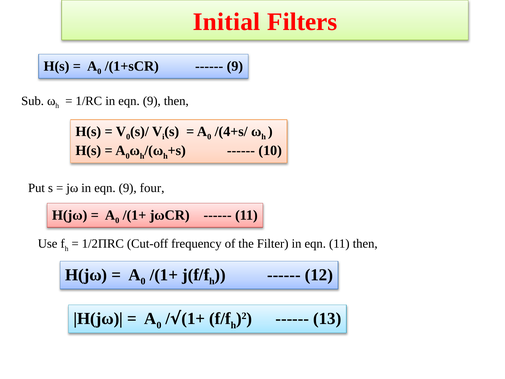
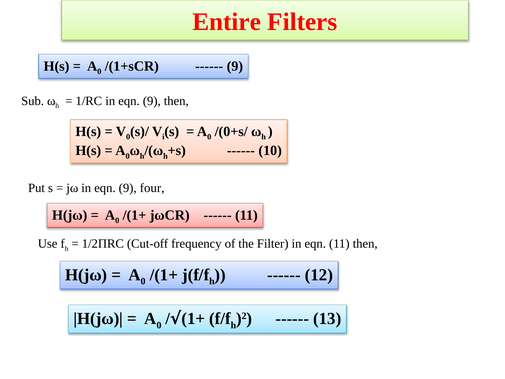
Initial: Initial -> Entire
/(4+s/: /(4+s/ -> /(0+s/
